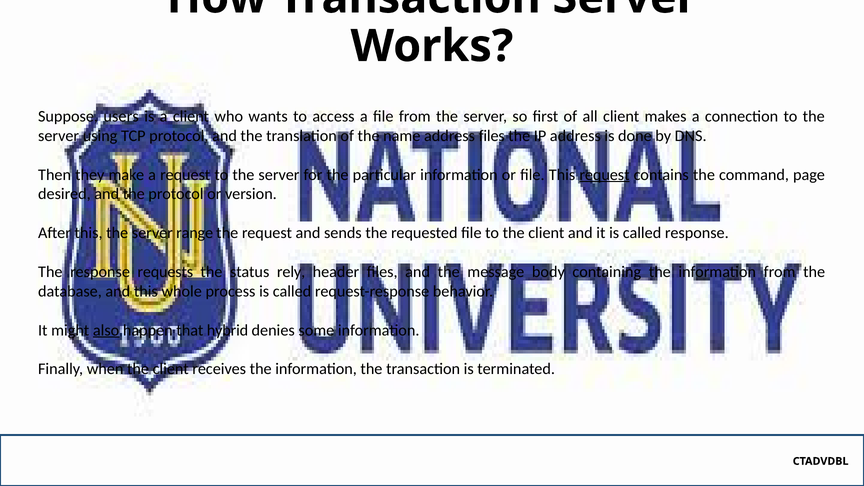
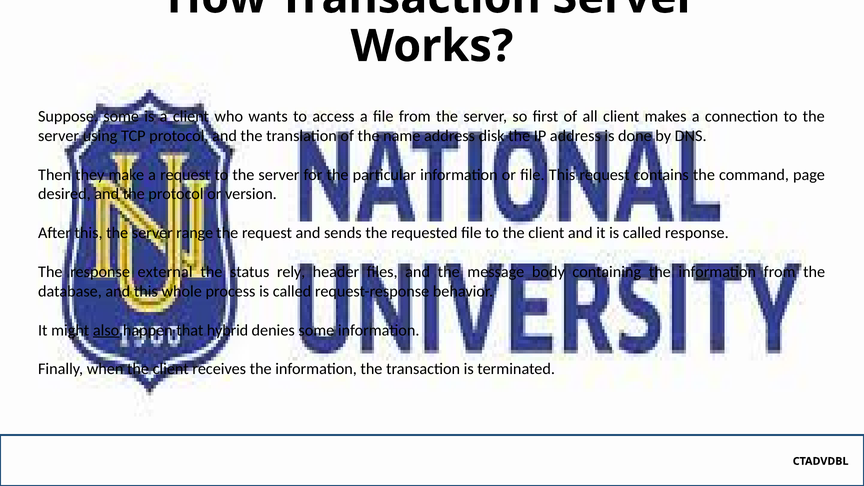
Suppose users: users -> some
address files: files -> disk
request at (604, 175) underline: present -> none
requests: requests -> external
